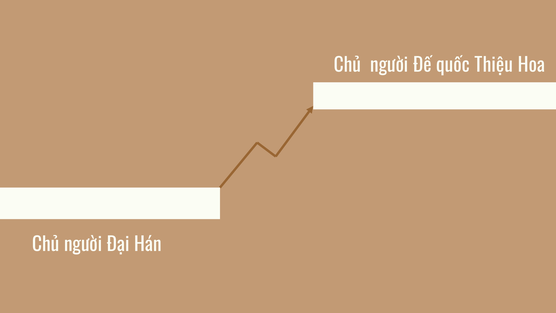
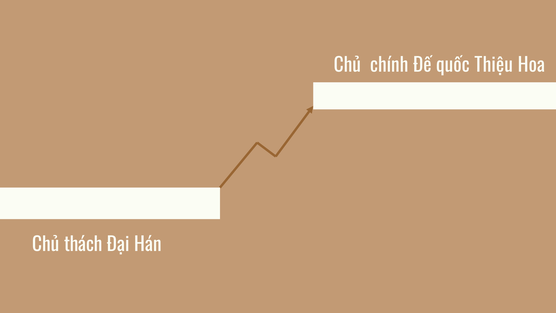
người at (389, 65): người -> chính
người at (83, 245): người -> thách
